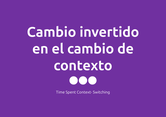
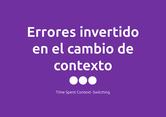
Cambio at (51, 32): Cambio -> Errores
